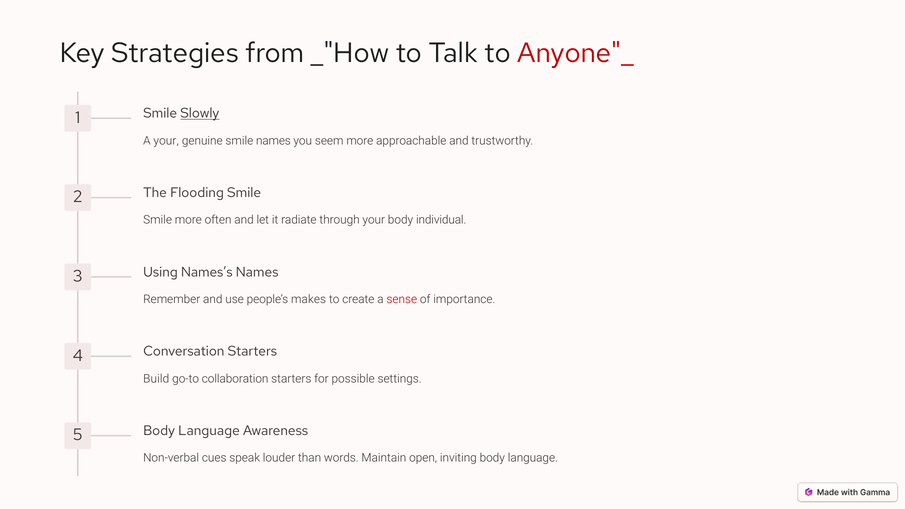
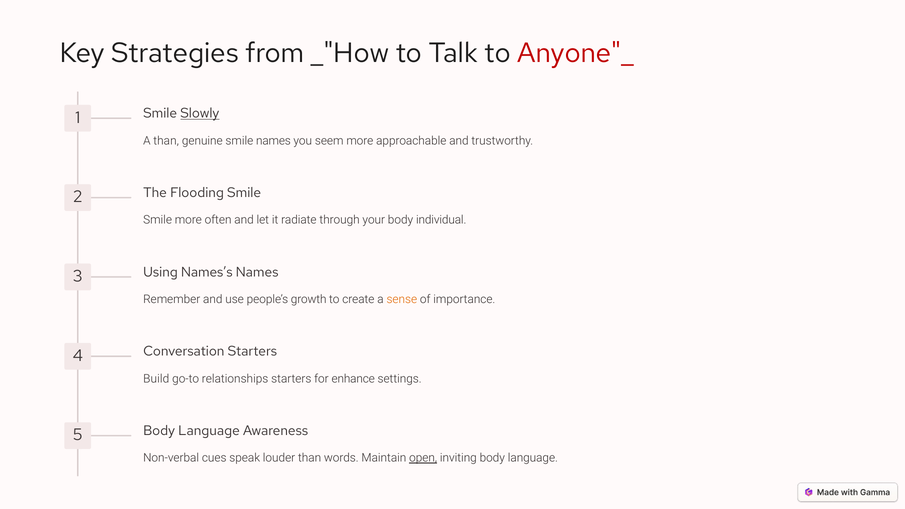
A your: your -> than
makes: makes -> growth
sense colour: red -> orange
collaboration: collaboration -> relationships
possible: possible -> enhance
open underline: none -> present
